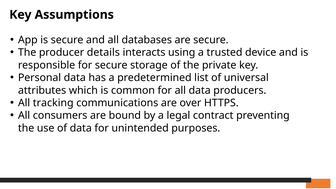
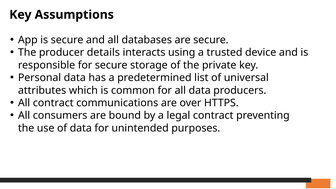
All tracking: tracking -> contract
